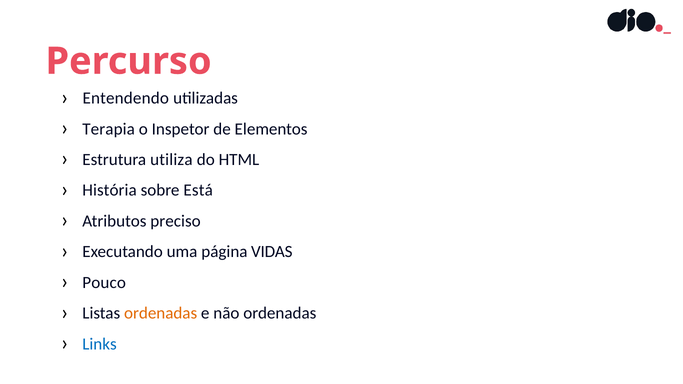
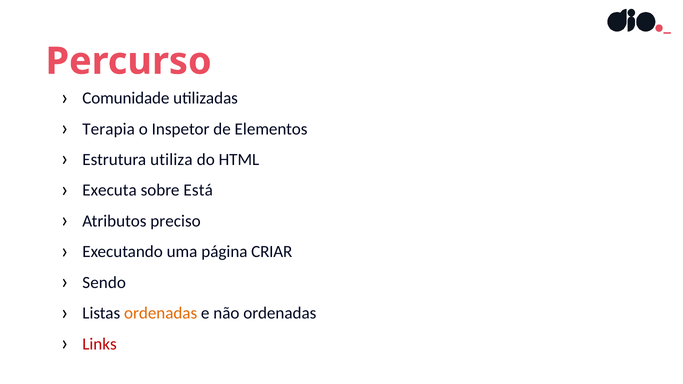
Entendendo: Entendendo -> Comunidade
História: História -> Executa
VIDAS: VIDAS -> CRIAR
Pouco: Pouco -> Sendo
Links colour: blue -> red
